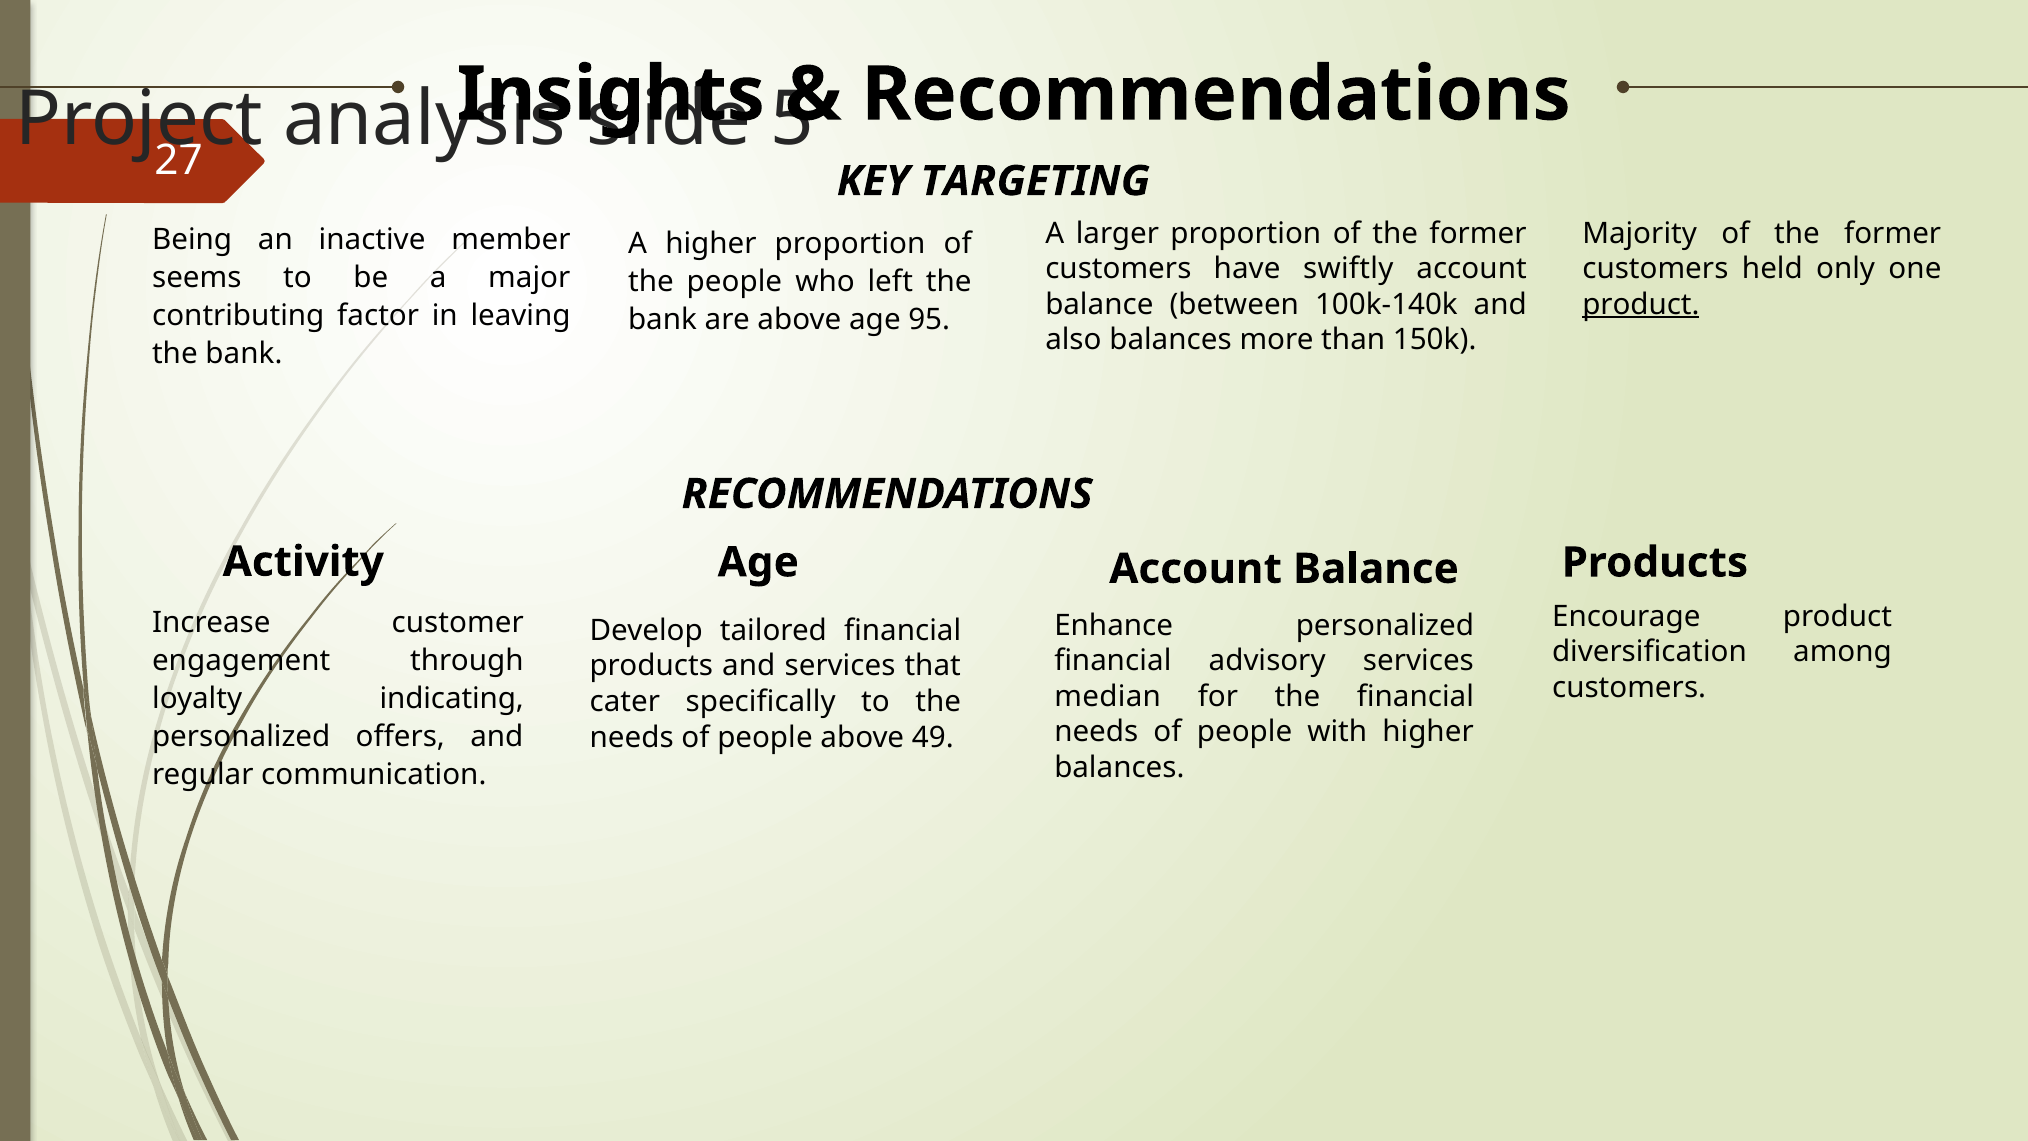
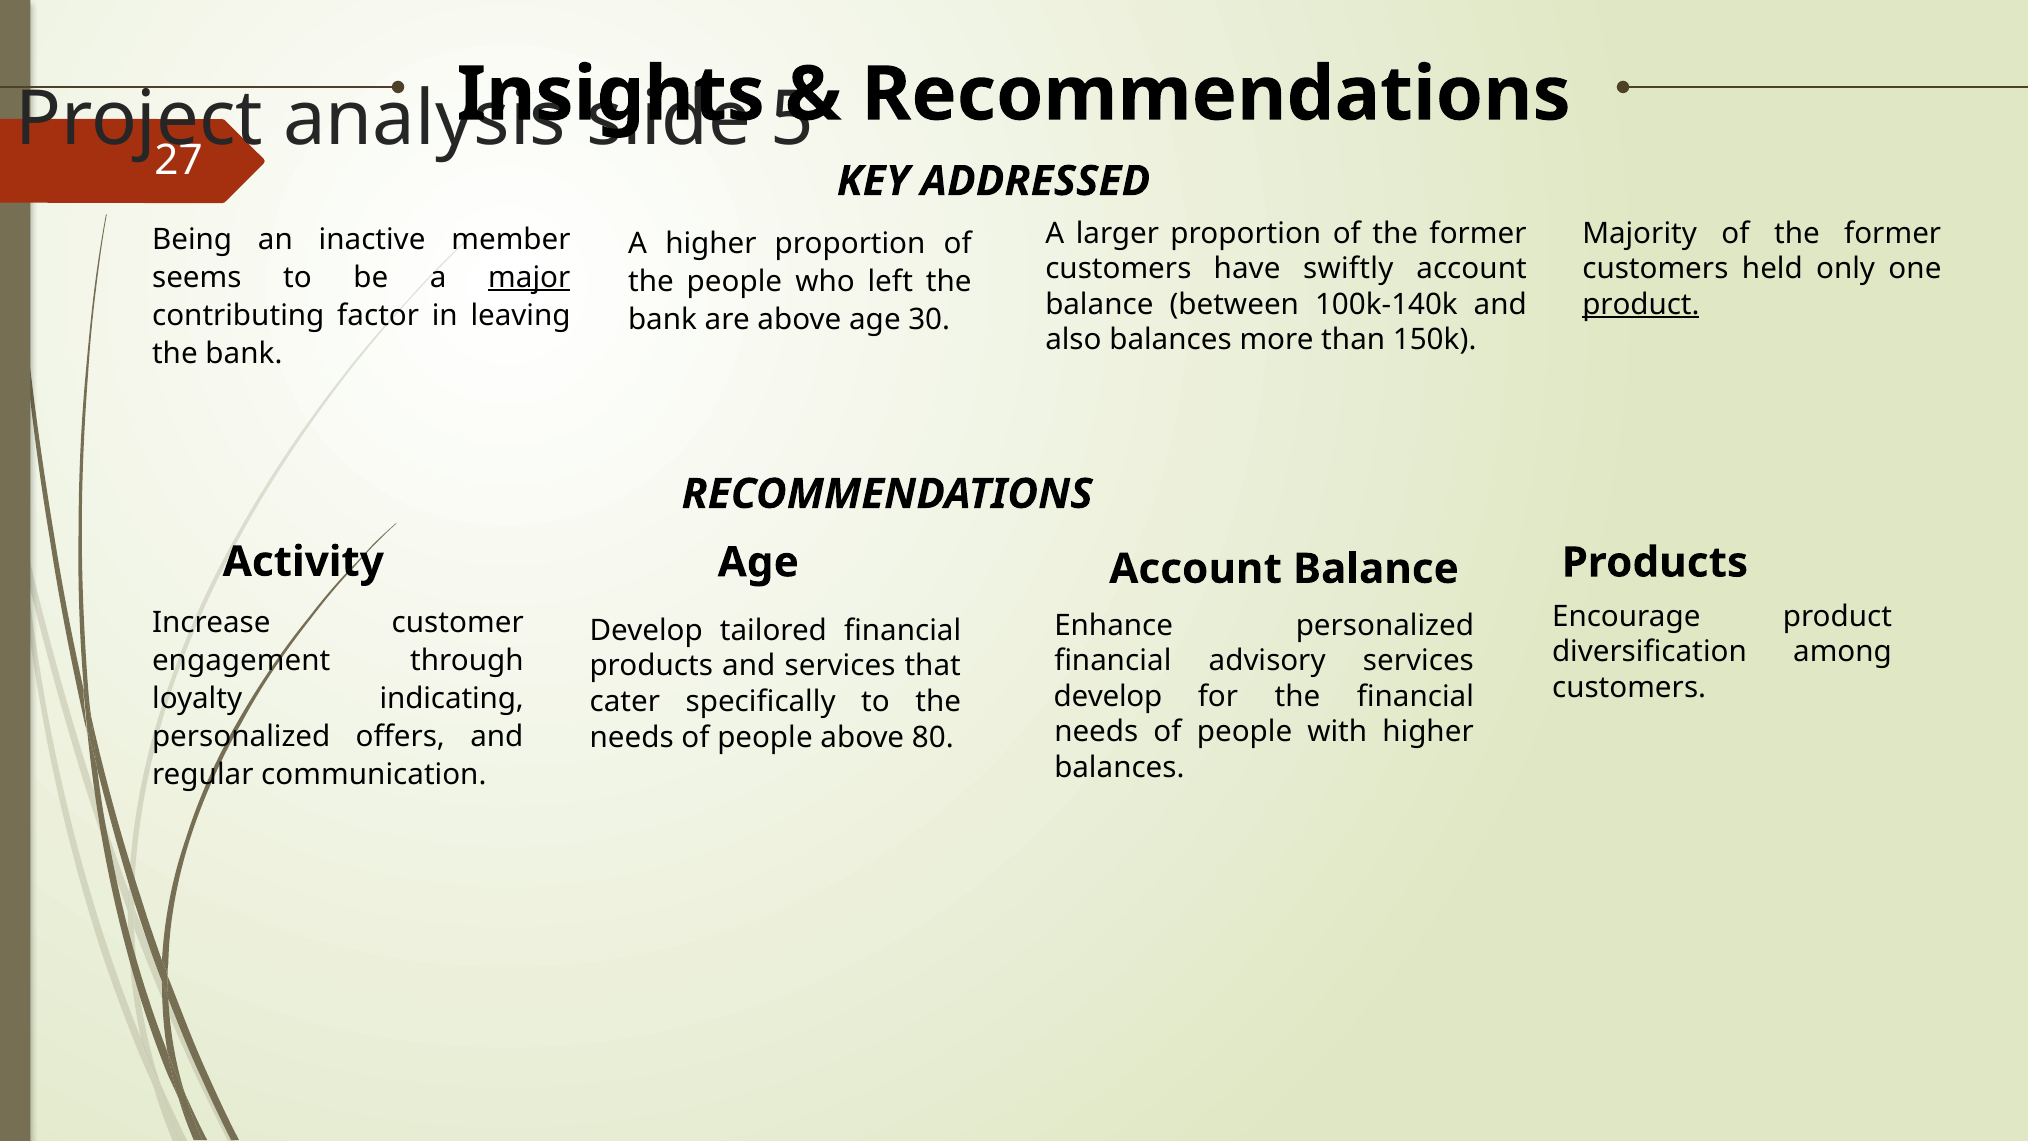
TARGETING: TARGETING -> ADDRESSED
major underline: none -> present
95: 95 -> 30
median at (1108, 696): median -> develop
49: 49 -> 80
